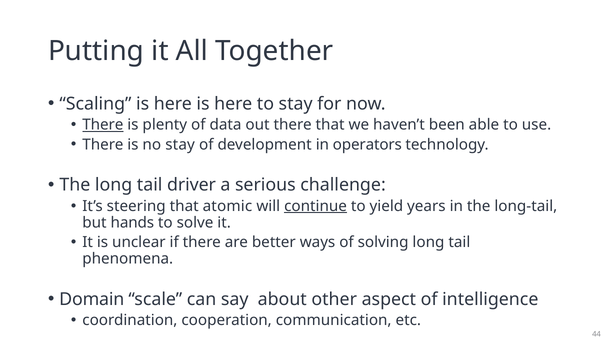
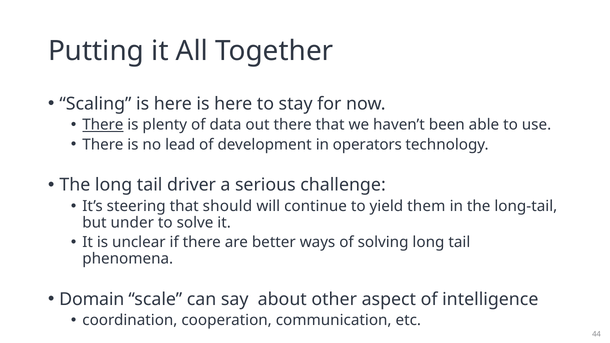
no stay: stay -> lead
atomic: atomic -> should
continue underline: present -> none
years: years -> them
hands: hands -> under
